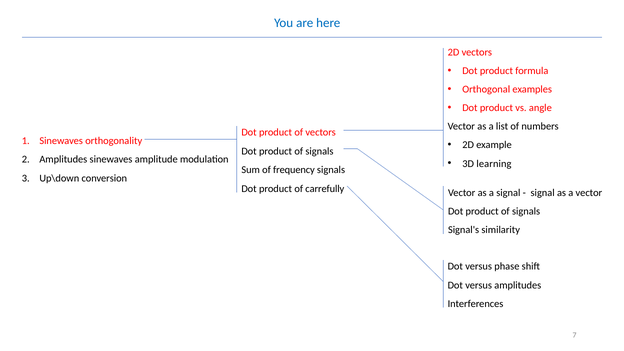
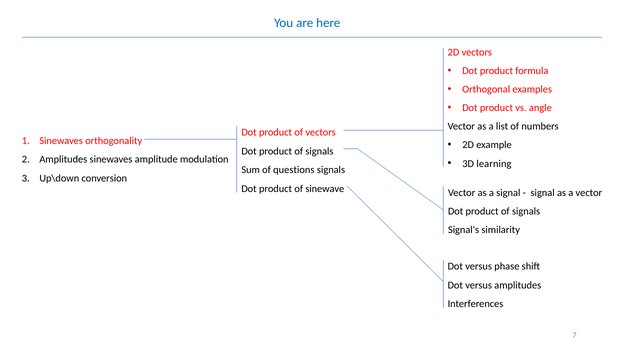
frequency: frequency -> questions
carrefully: carrefully -> sinewave
